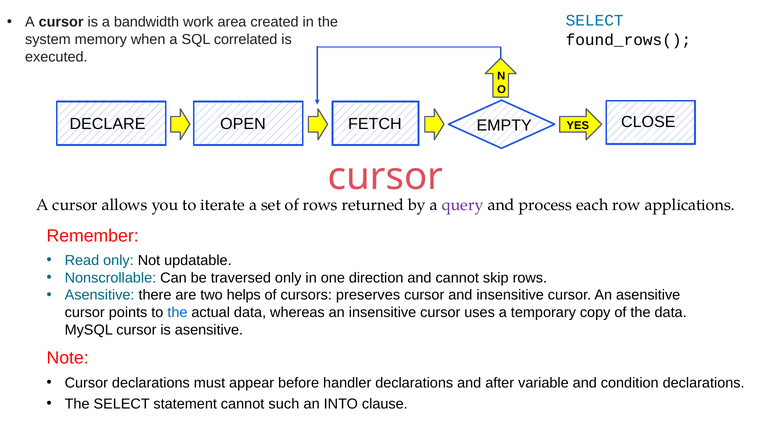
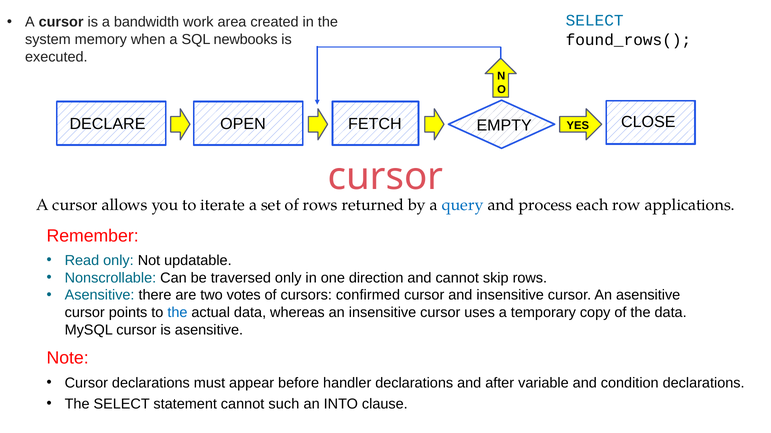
correlated: correlated -> newbooks
query colour: purple -> blue
helps: helps -> votes
preserves: preserves -> confirmed
